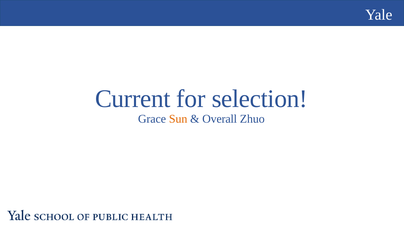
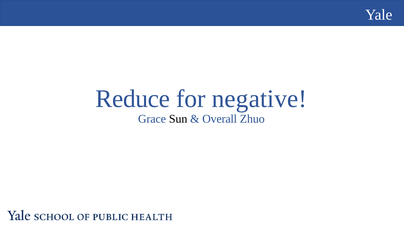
Current: Current -> Reduce
selection: selection -> negative
Sun colour: orange -> black
